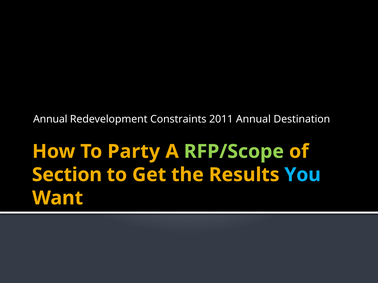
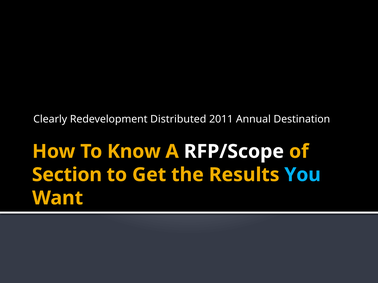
Annual at (50, 119): Annual -> Clearly
Constraints: Constraints -> Distributed
Party: Party -> Know
RFP/Scope colour: light green -> white
